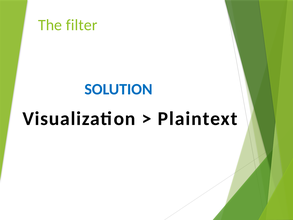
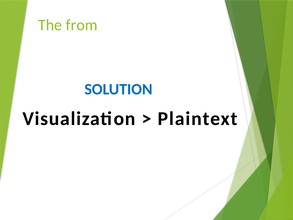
filter: filter -> from
